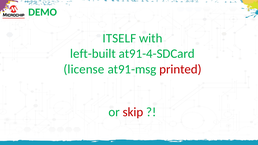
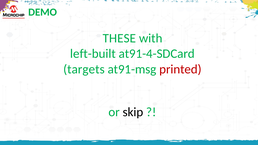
ITSELF: ITSELF -> THESE
license: license -> targets
skip colour: red -> black
